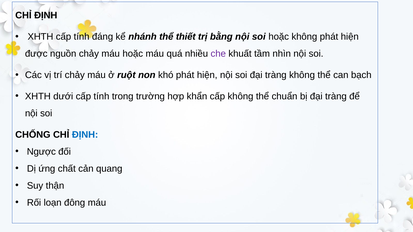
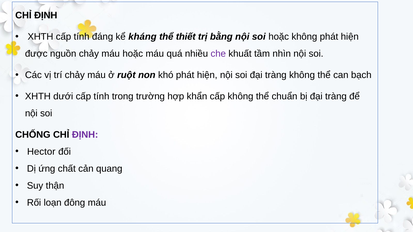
nhánh: nhánh -> kháng
ĐỊNH at (85, 135) colour: blue -> purple
Ngược: Ngược -> Hector
